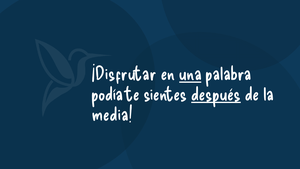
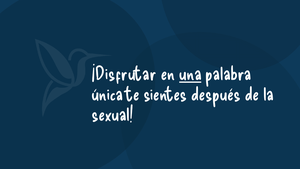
podía: podía -> única
después underline: present -> none
media: media -> sexual
